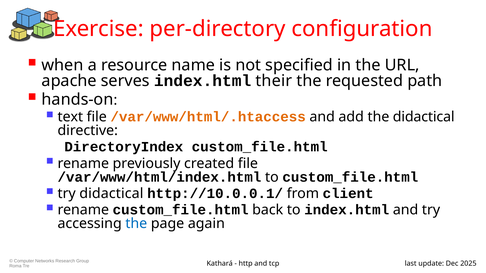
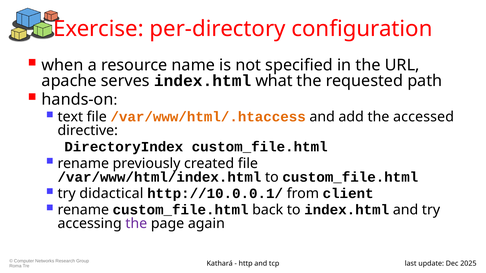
their: their -> what
the didactical: didactical -> accessed
the at (136, 224) colour: blue -> purple
